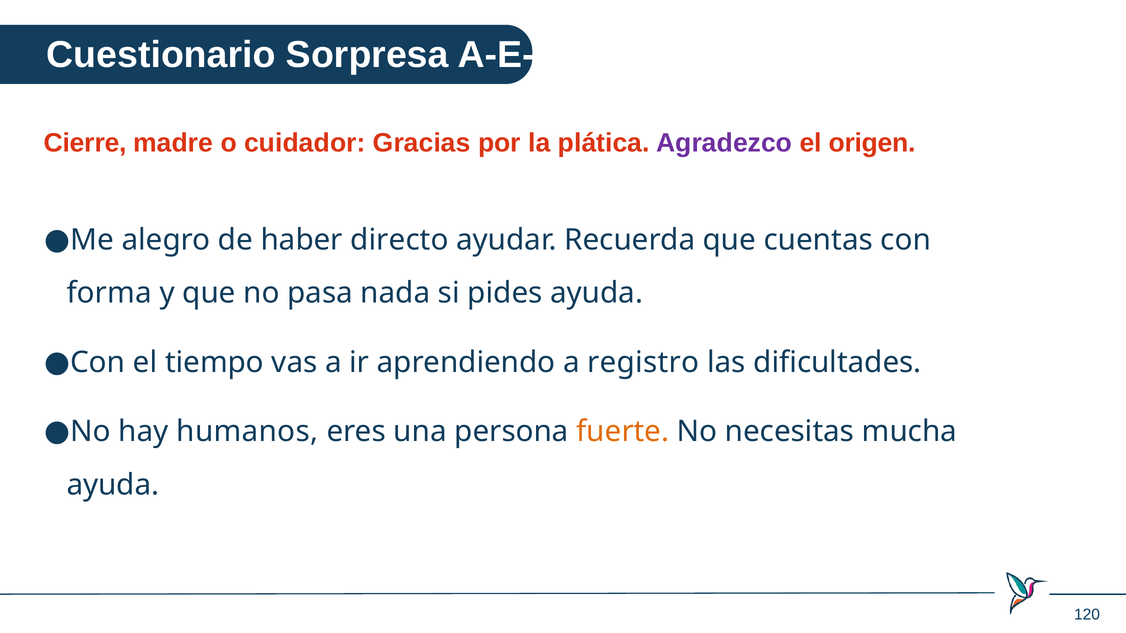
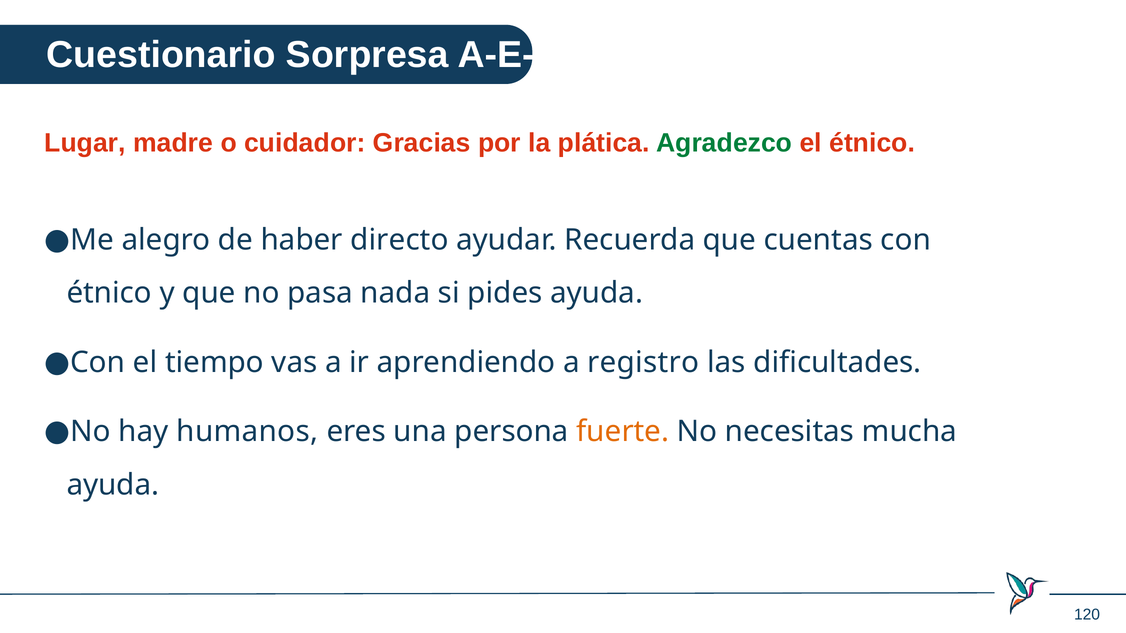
Cierre: Cierre -> Lugar
Agradezco colour: purple -> green
el origen: origen -> étnico
forma at (109, 293): forma -> étnico
